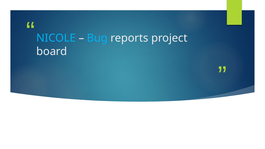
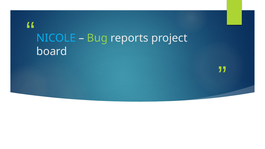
Bug colour: light blue -> light green
